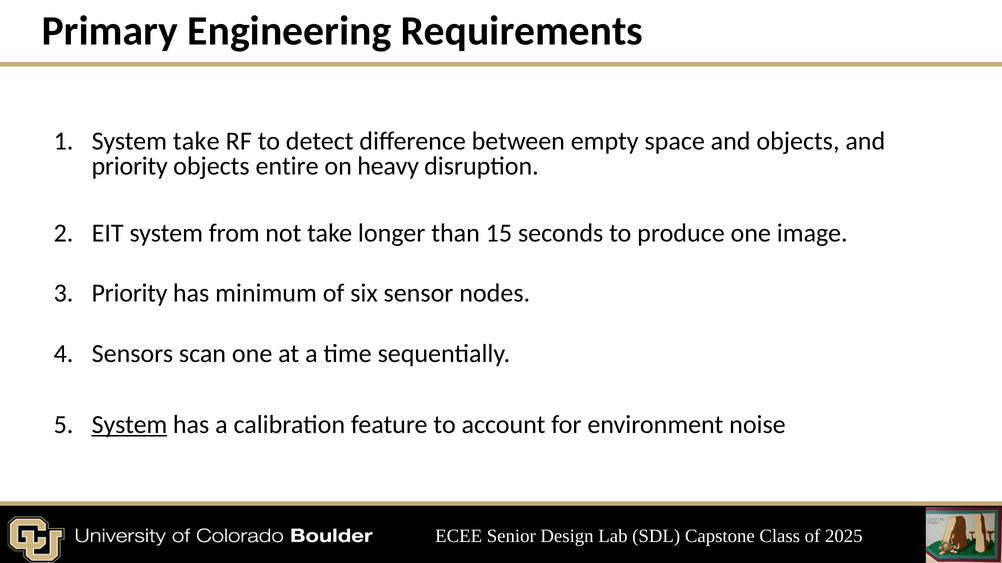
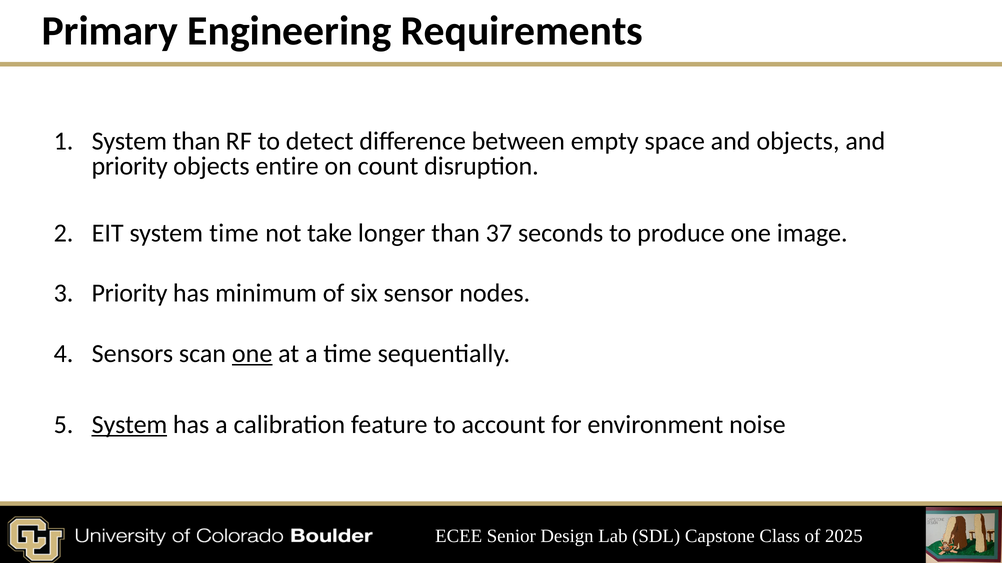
System take: take -> than
heavy: heavy -> count
system from: from -> time
15: 15 -> 37
one at (252, 354) underline: none -> present
